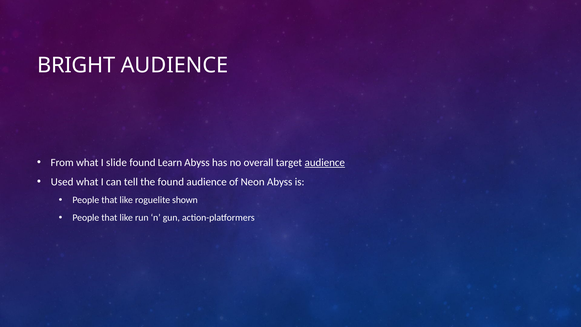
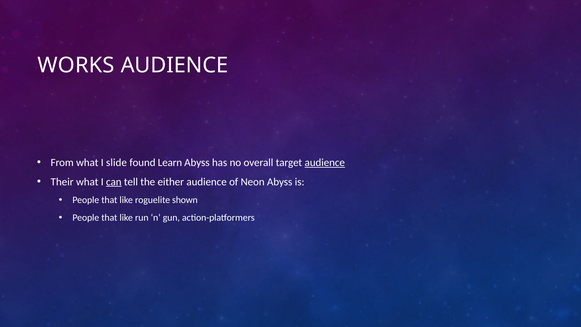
BRIGHT: BRIGHT -> WORKS
Used: Used -> Their
can underline: none -> present
the found: found -> either
